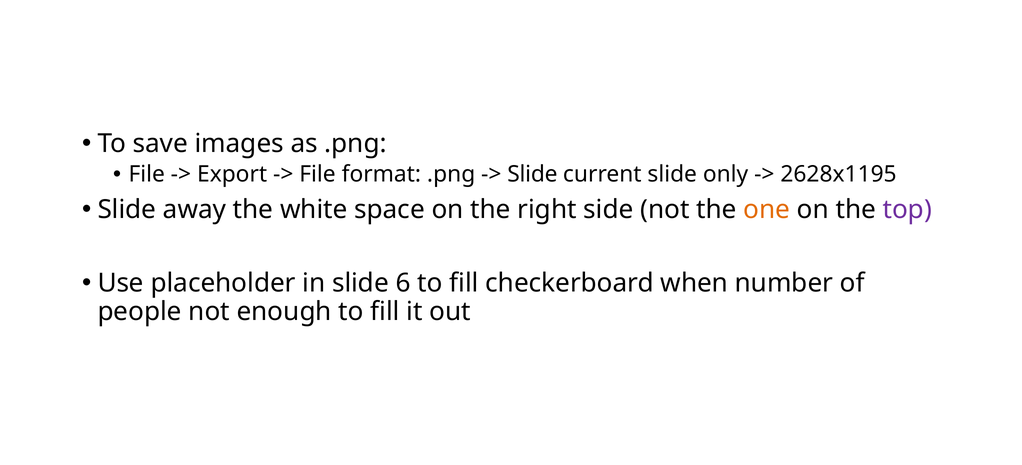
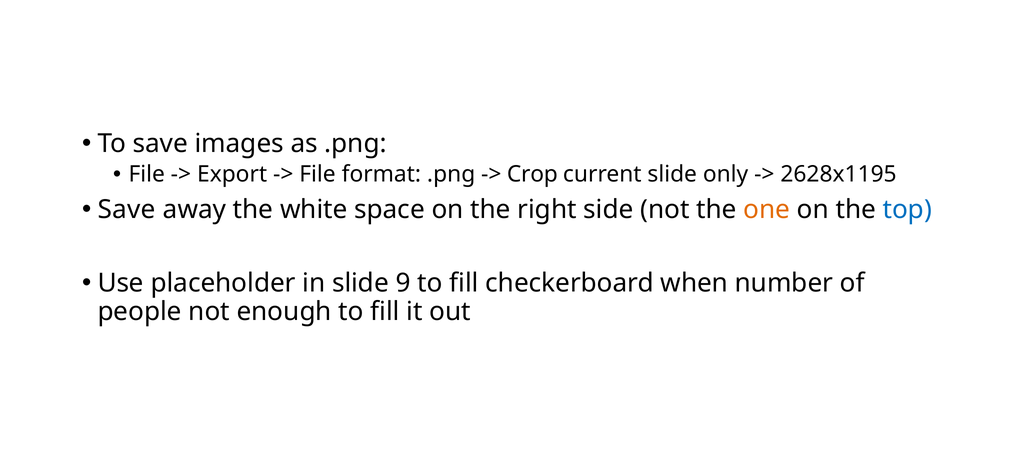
Slide at (532, 174): Slide -> Crop
Slide at (127, 209): Slide -> Save
top colour: purple -> blue
6: 6 -> 9
